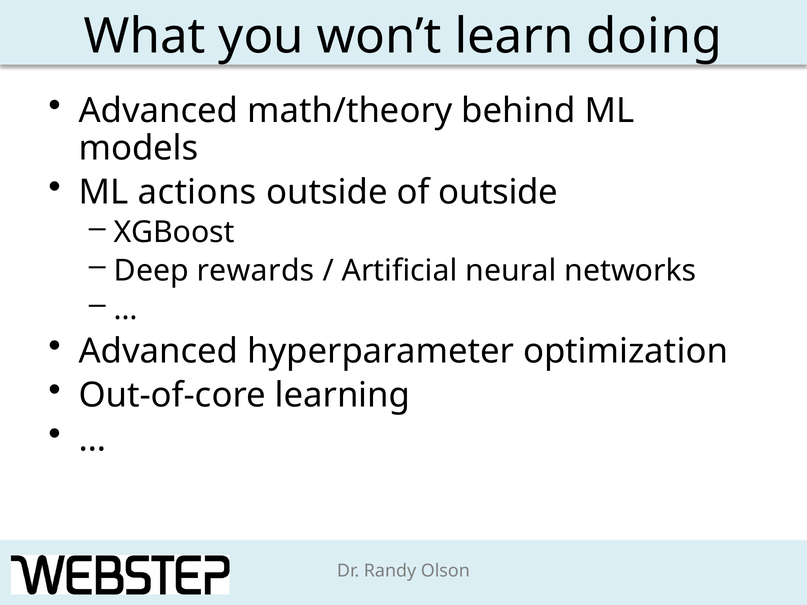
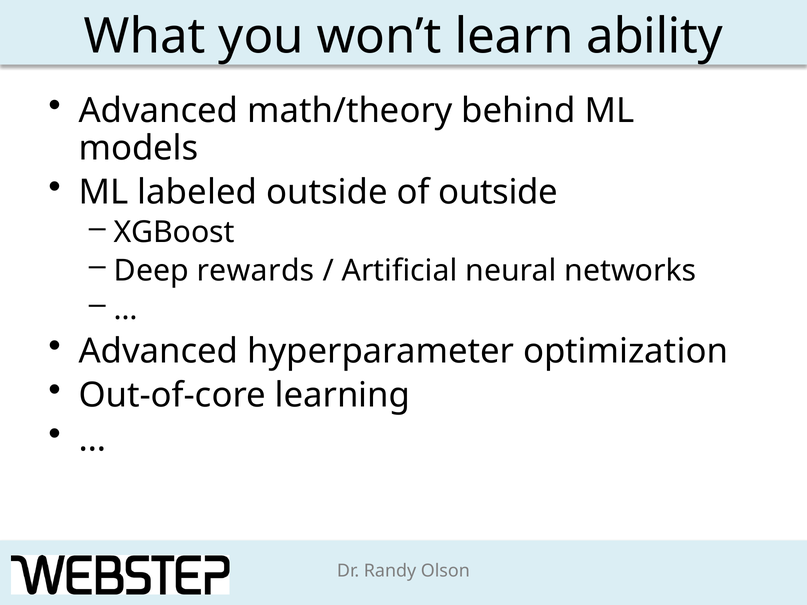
doing: doing -> ability
actions: actions -> labeled
